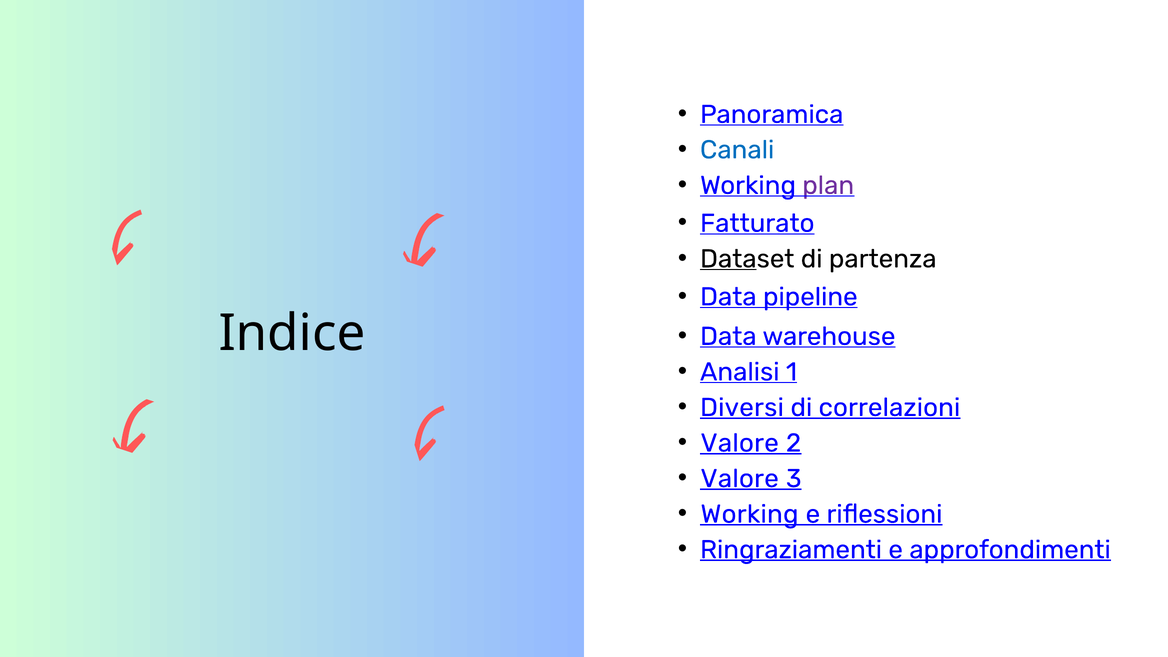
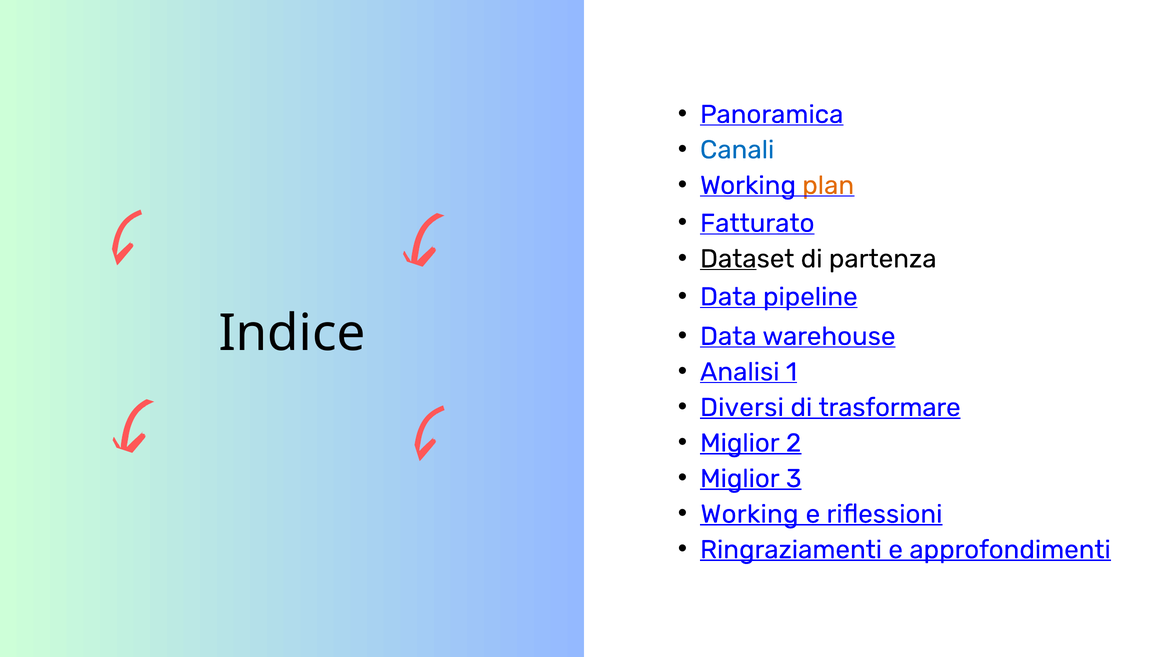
plan colour: purple -> orange
correlazioni: correlazioni -> trasformare
Valore at (740, 443): Valore -> Miglior
Valore at (740, 479): Valore -> Miglior
